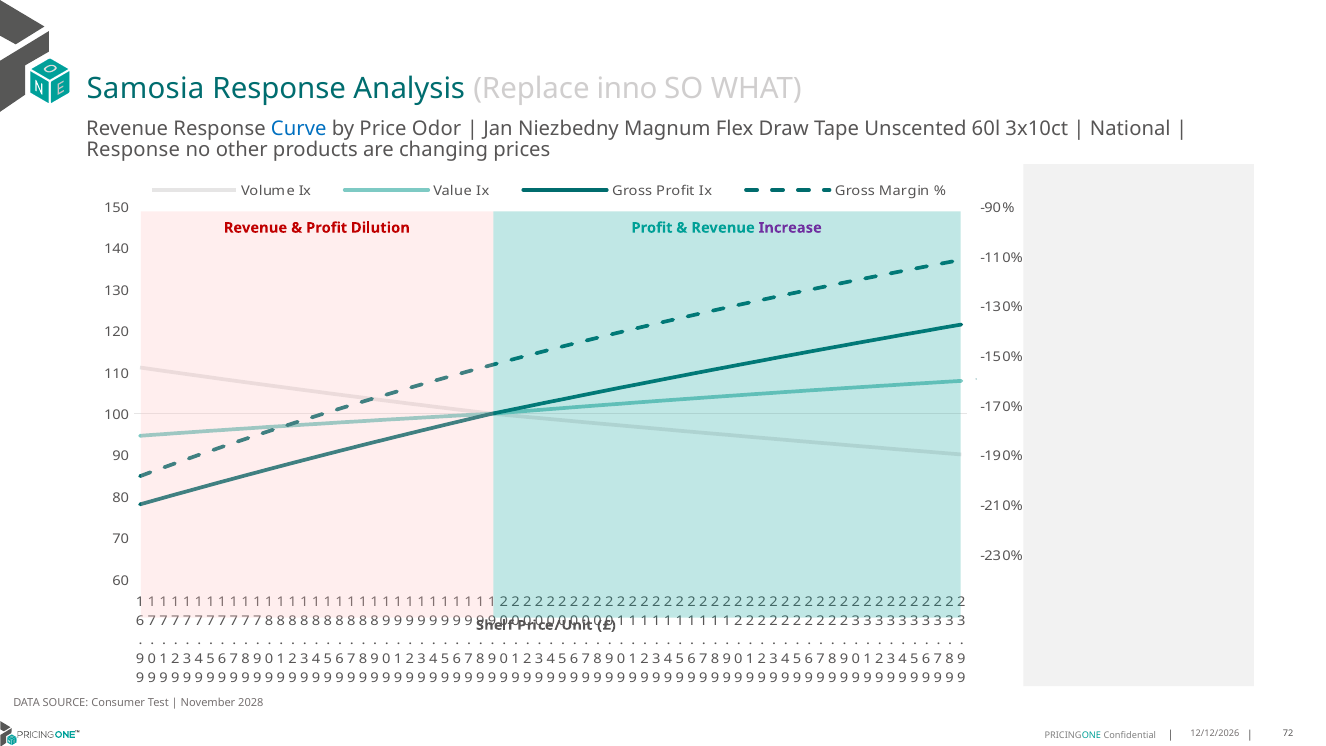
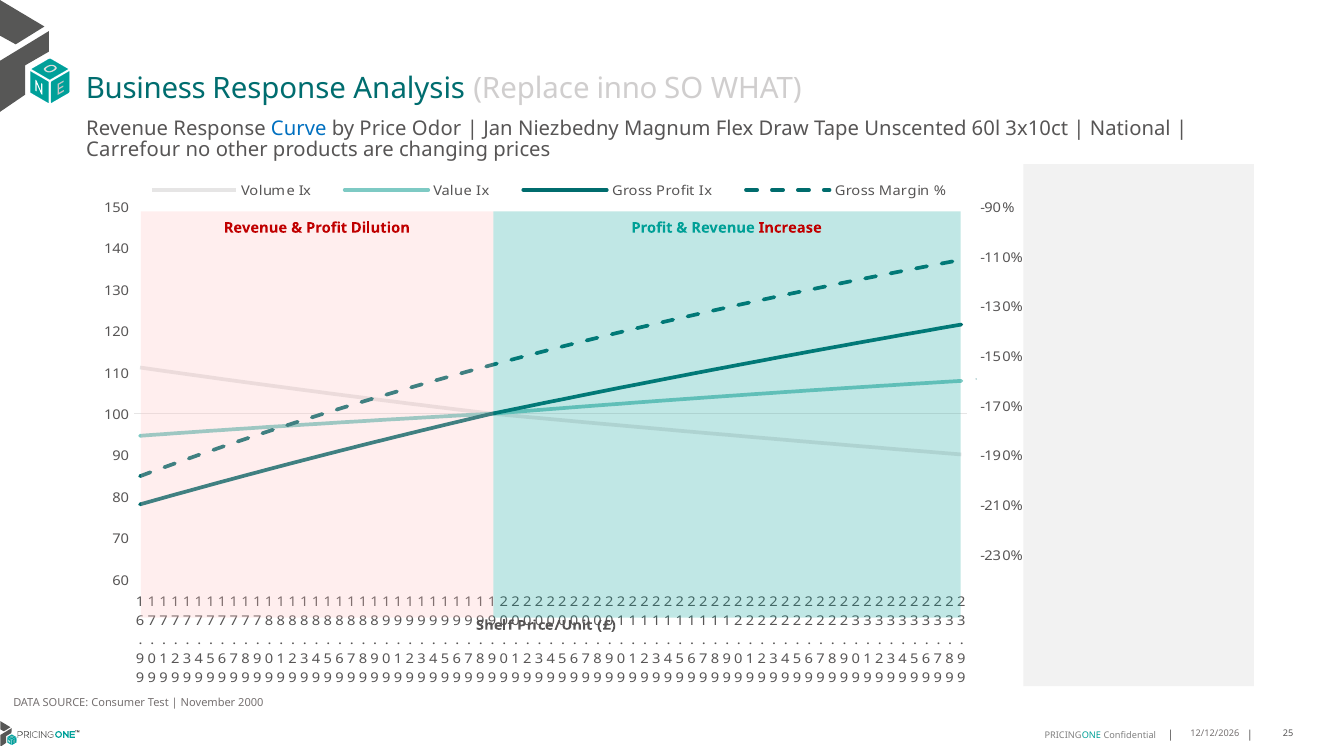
Samosia: Samosia -> Business
Response at (133, 150): Response -> Carrefour
Increase colour: purple -> red
2028: 2028 -> 2000
72: 72 -> 25
